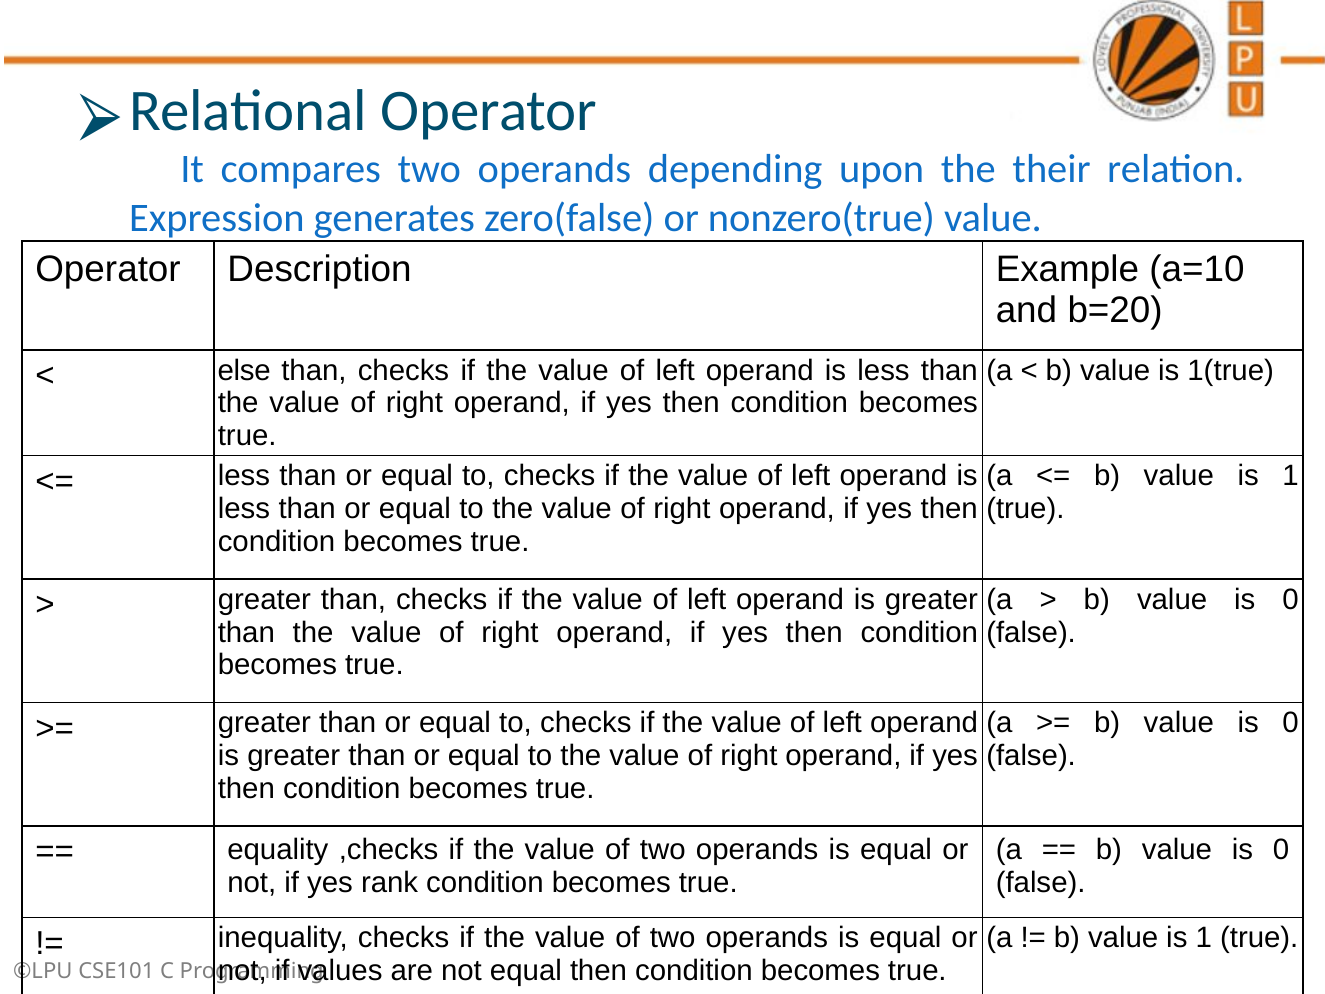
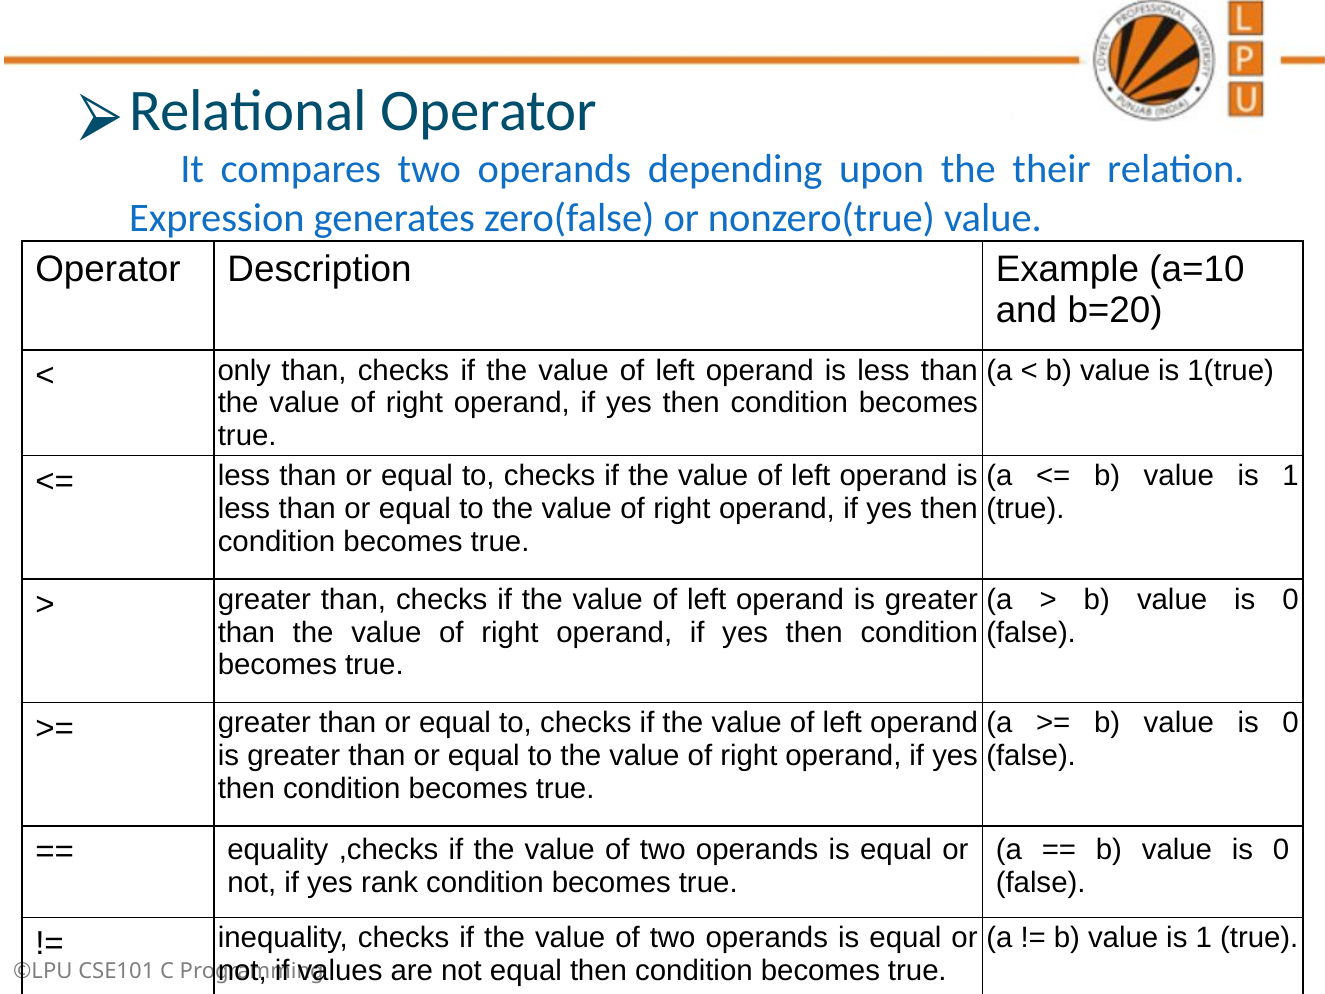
else: else -> only
